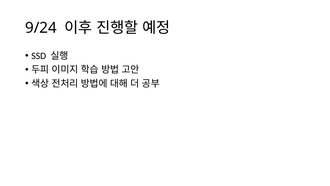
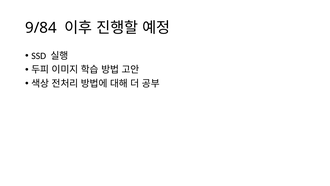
9/24: 9/24 -> 9/84
